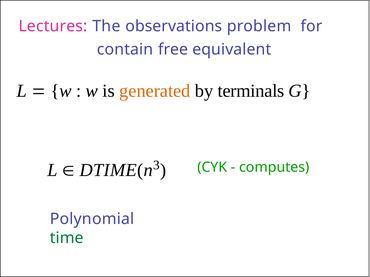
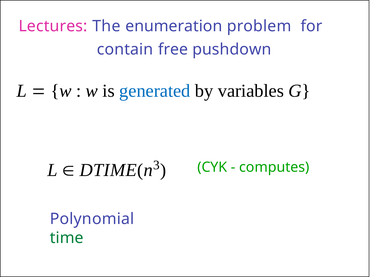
observations: observations -> enumeration
equivalent: equivalent -> pushdown
generated colour: orange -> blue
terminals: terminals -> variables
